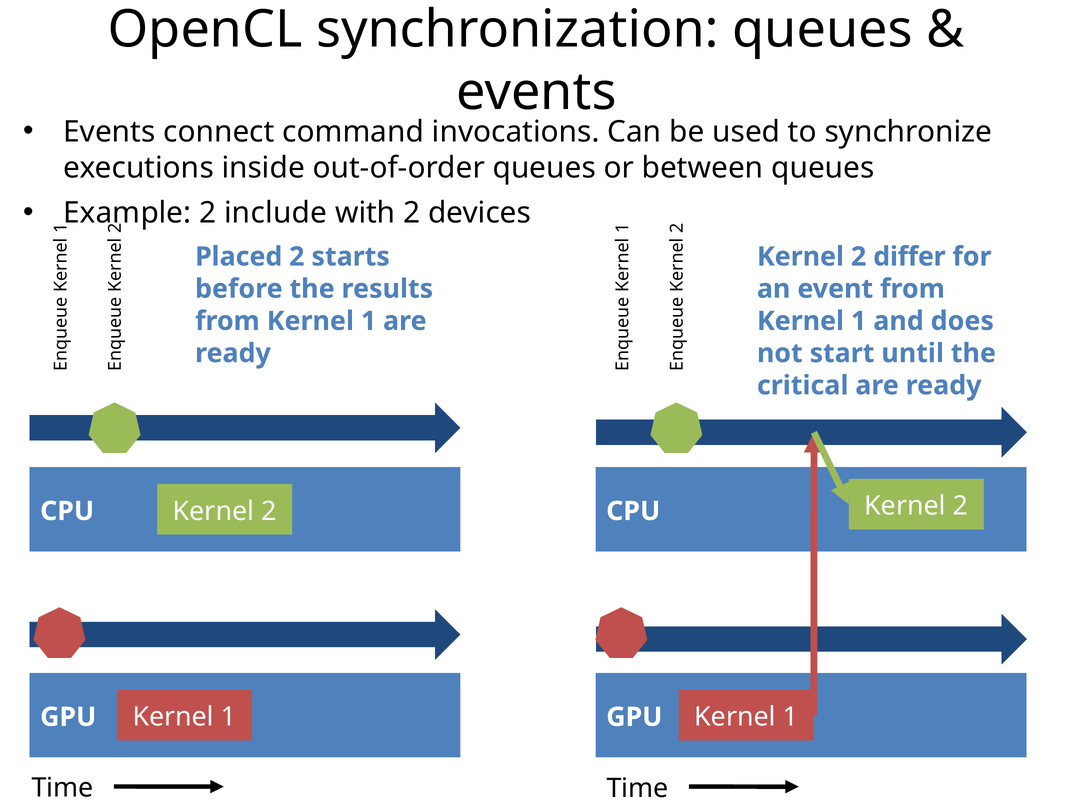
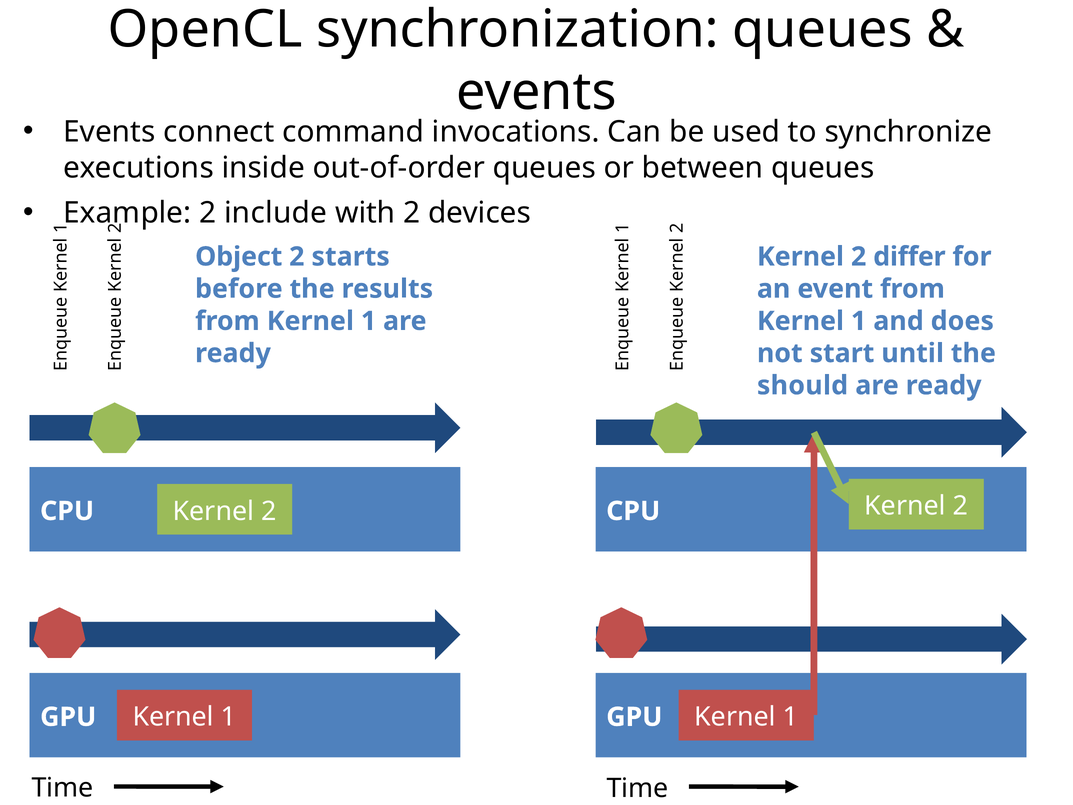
Placed: Placed -> Object
critical: critical -> should
